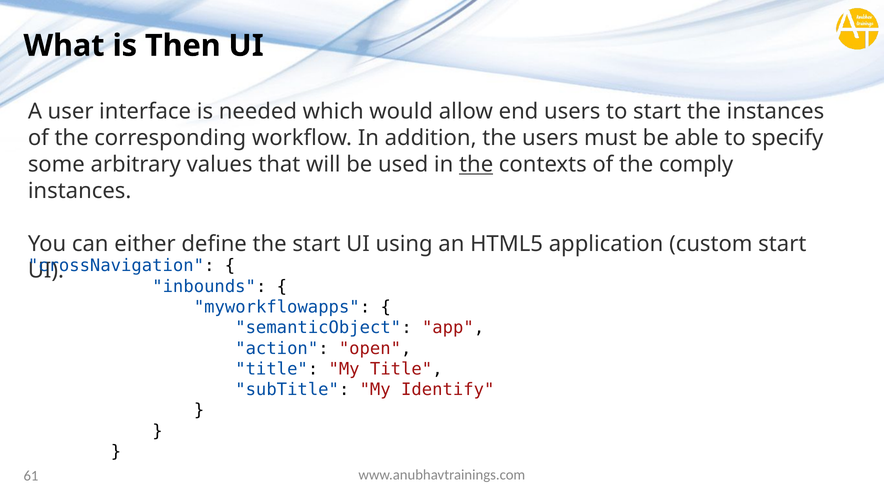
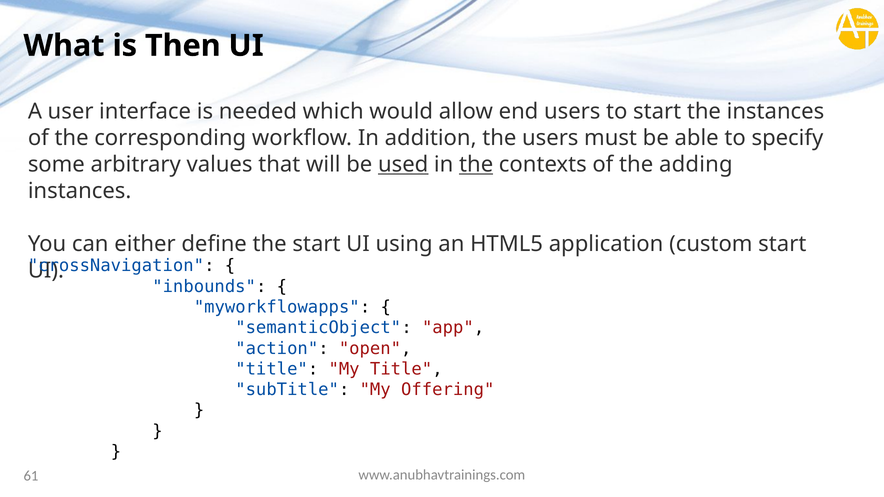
used underline: none -> present
comply: comply -> adding
Identify: Identify -> Offering
